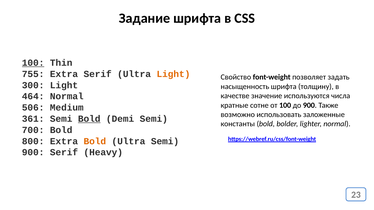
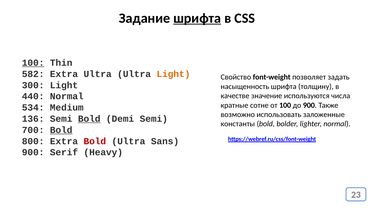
шрифта at (197, 18) underline: none -> present
755: 755 -> 582
Extra Serif: Serif -> Ultra
464: 464 -> 440
506: 506 -> 534
361: 361 -> 136
Bold at (61, 130) underline: none -> present
Bold at (95, 141) colour: orange -> red
Ultra Semi: Semi -> Sans
